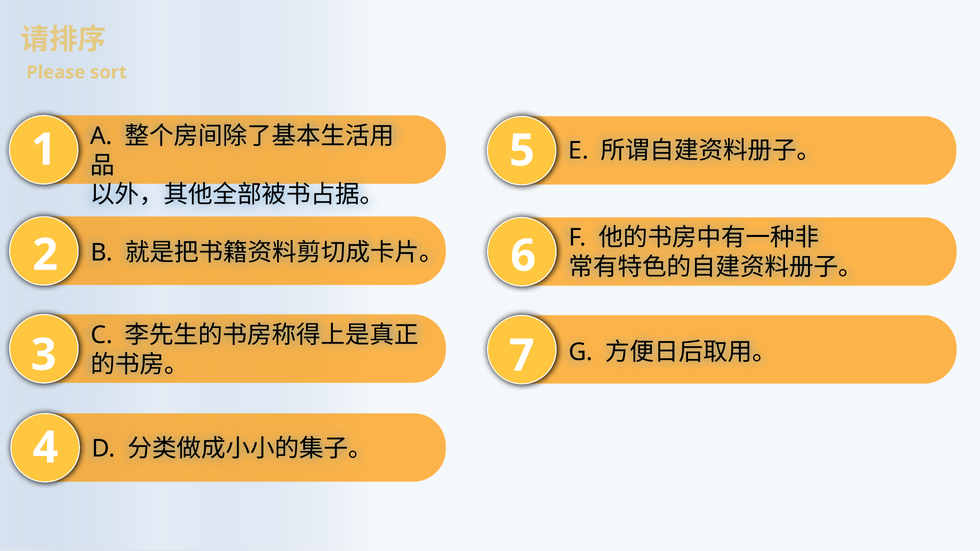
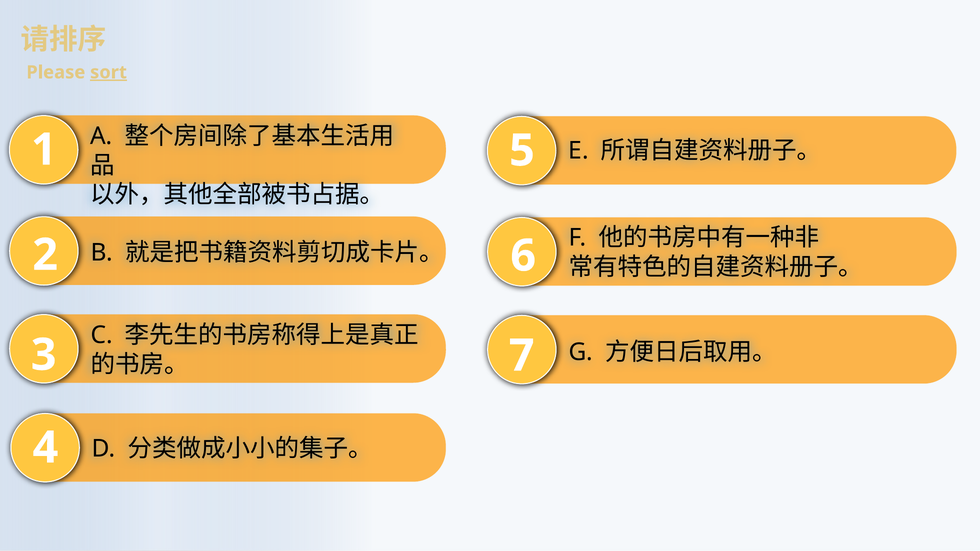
sort underline: none -> present
